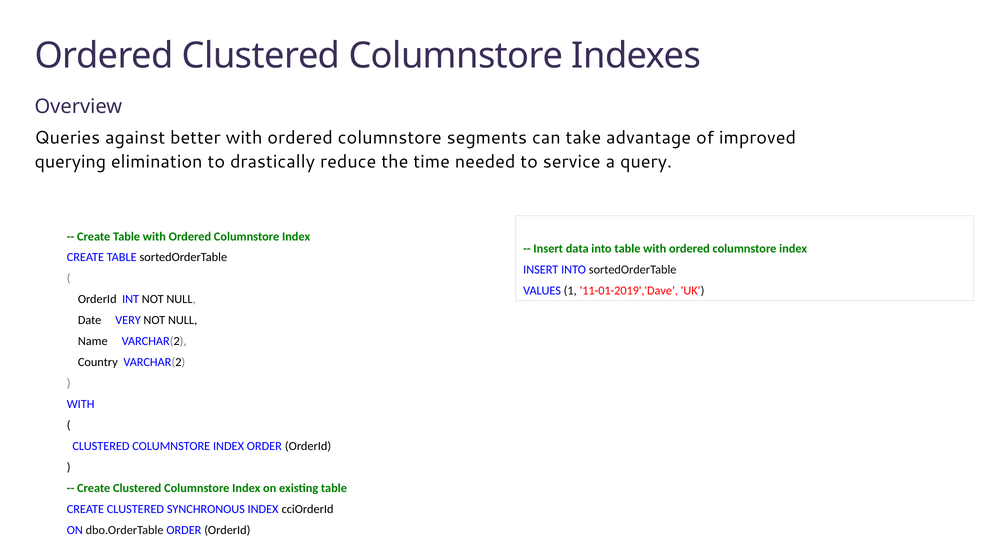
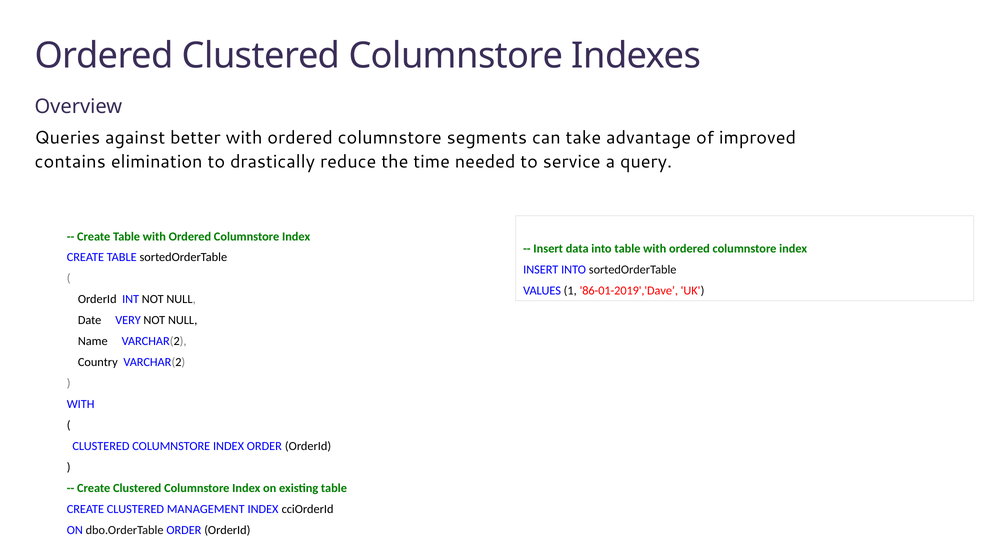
querying: querying -> contains
11-01-2019','Dave: 11-01-2019','Dave -> 86-01-2019','Dave
SYNCHRONOUS: SYNCHRONOUS -> MANAGEMENT
